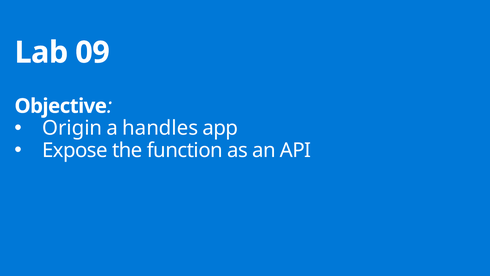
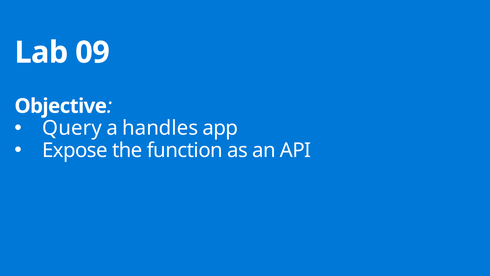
Origin: Origin -> Query
